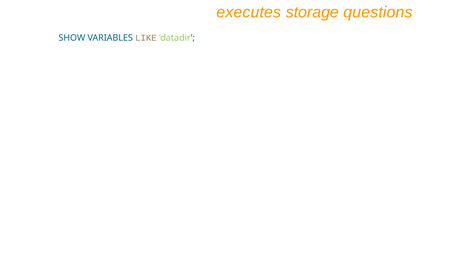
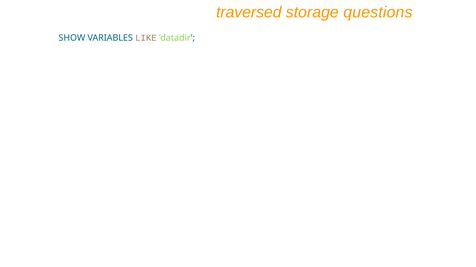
executes: executes -> traversed
